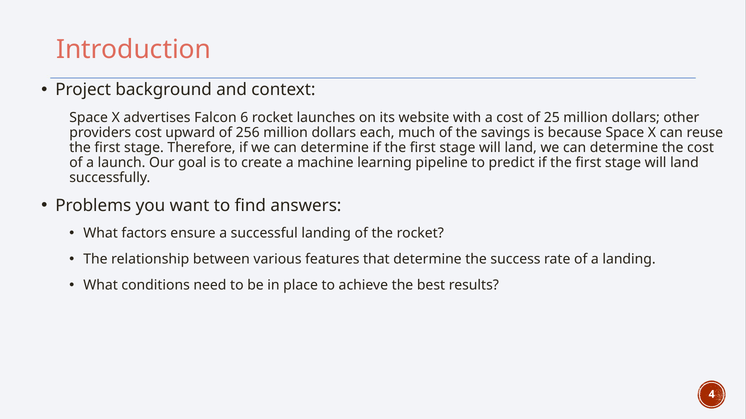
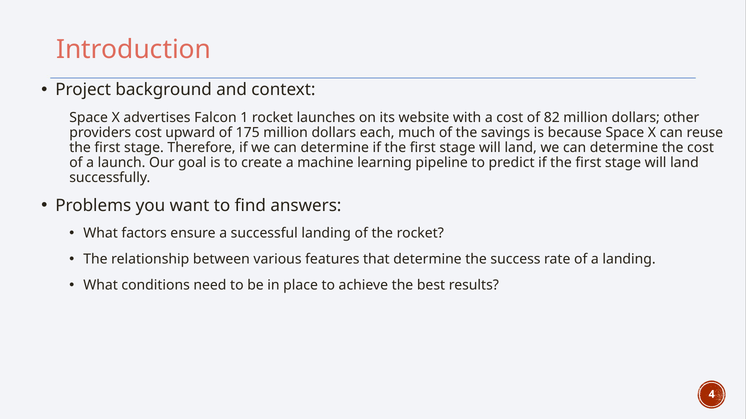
6: 6 -> 1
25: 25 -> 82
256: 256 -> 175
